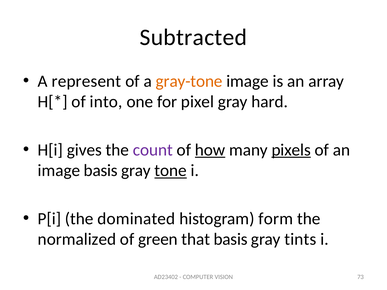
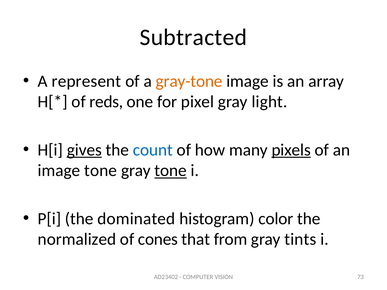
into: into -> reds
hard: hard -> light
gives underline: none -> present
count colour: purple -> blue
how underline: present -> none
image basis: basis -> tone
form: form -> color
green: green -> cones
that basis: basis -> from
